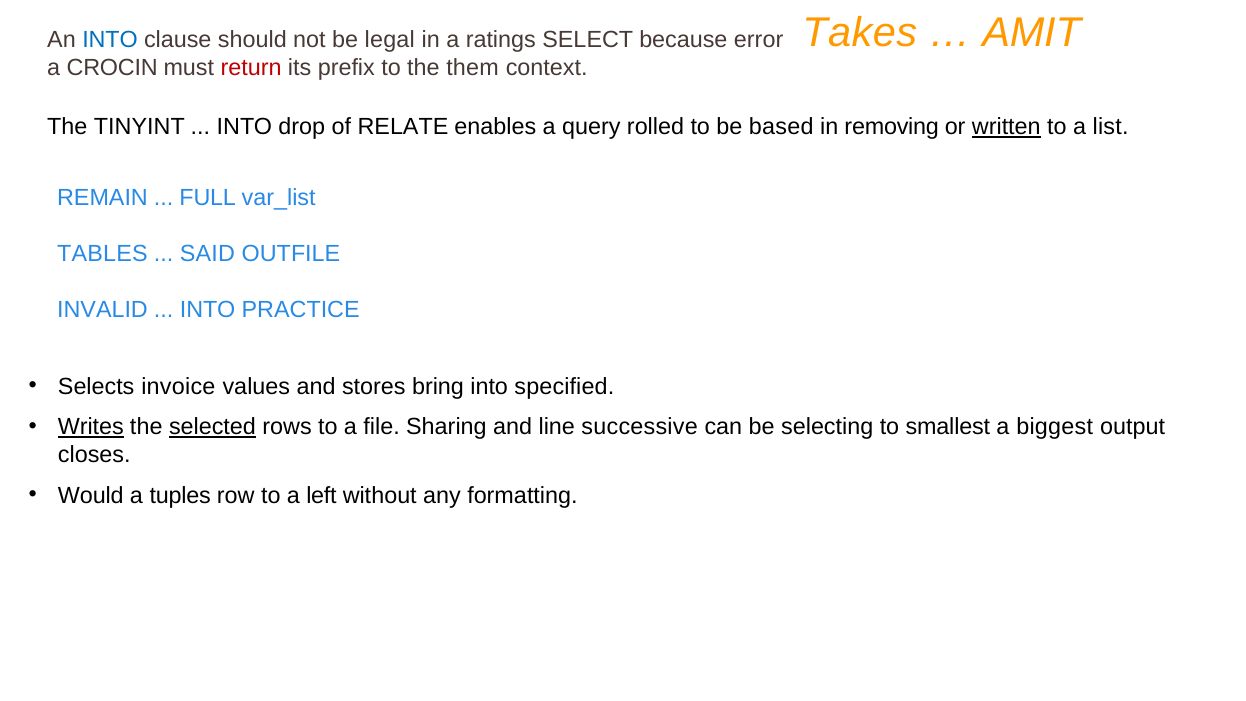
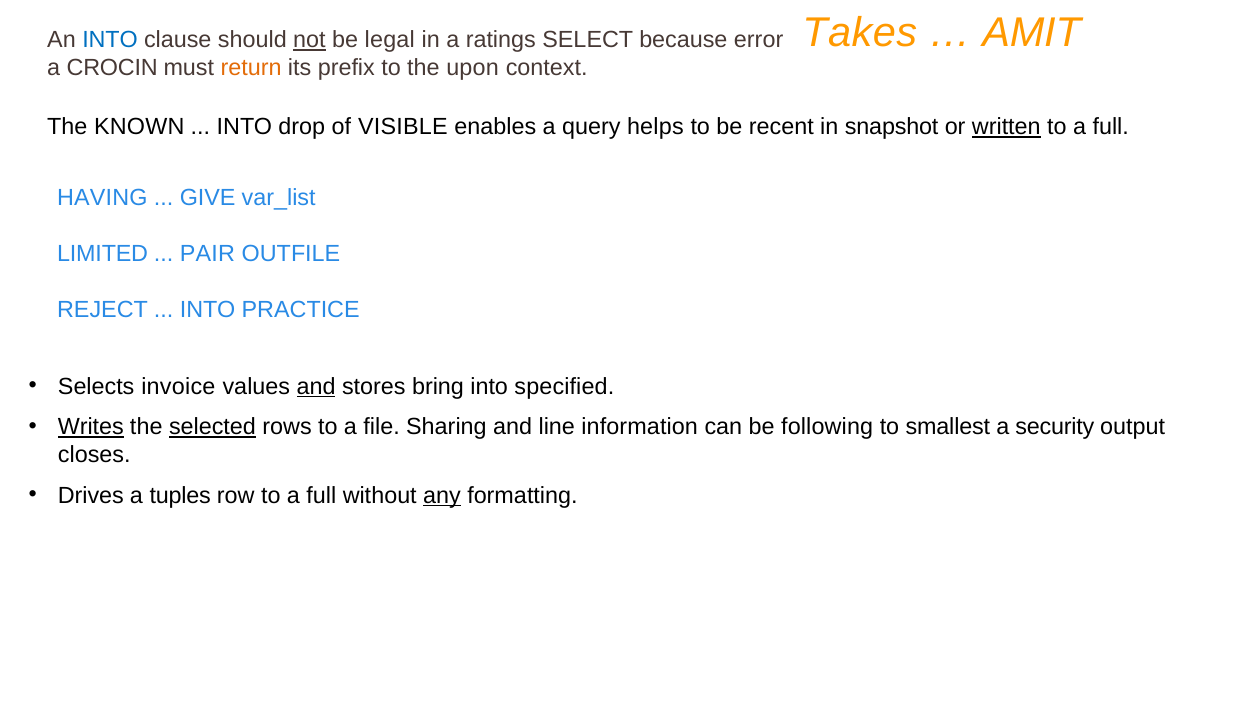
not underline: none -> present
return colour: red -> orange
them: them -> upon
TINYINT: TINYINT -> KNOWN
RELATE: RELATE -> VISIBLE
rolled: rolled -> helps
based: based -> recent
removing: removing -> snapshot
list at (1111, 127): list -> full
REMAIN: REMAIN -> HAVING
FULL: FULL -> GIVE
TABLES: TABLES -> LIMITED
SAID: SAID -> PAIR
INVALID: INVALID -> REJECT
and at (316, 386) underline: none -> present
successive: successive -> information
selecting: selecting -> following
biggest: biggest -> security
Would: Would -> Drives
row to a left: left -> full
any underline: none -> present
